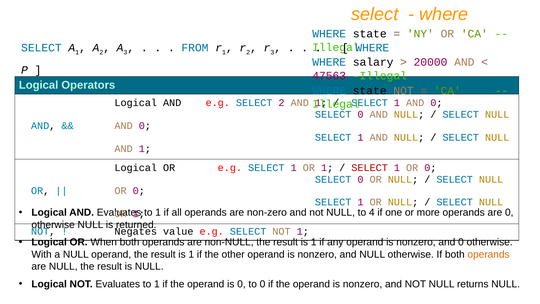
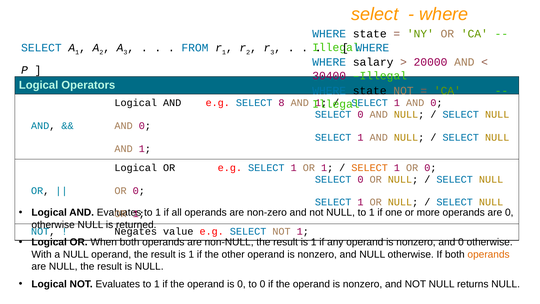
47563: 47563 -> 30400
SELECT 2: 2 -> 8
SELECT at (370, 168) colour: red -> orange
NULL to 4: 4 -> 1
